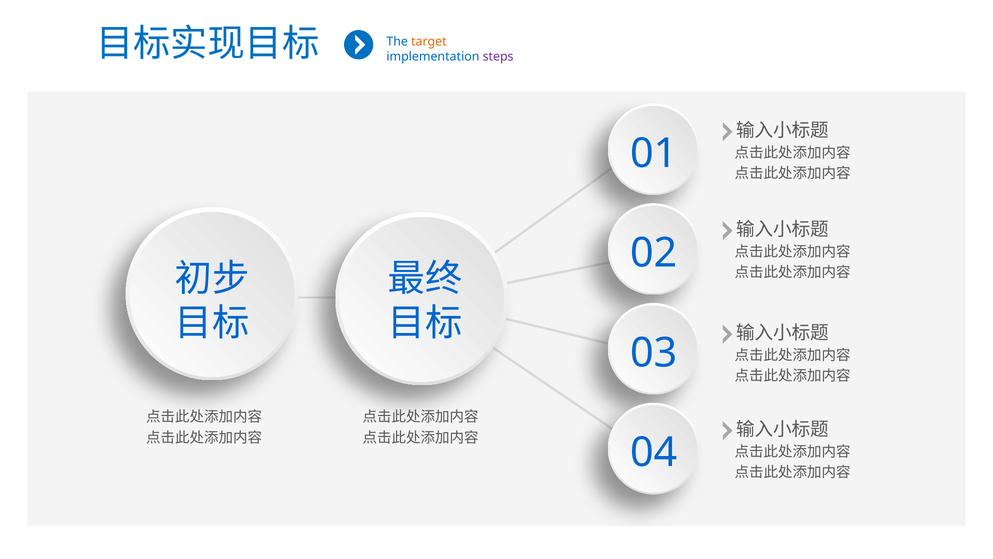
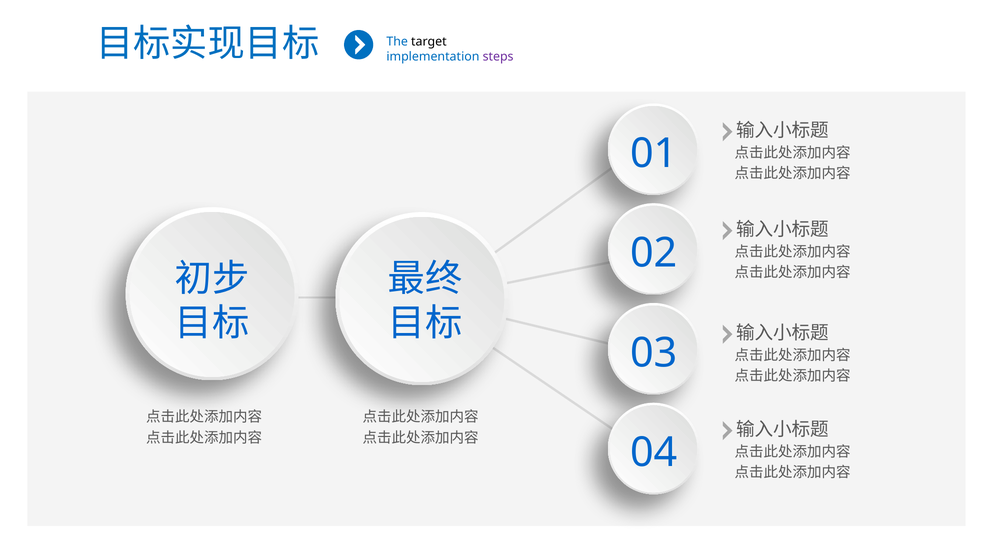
target colour: orange -> black
